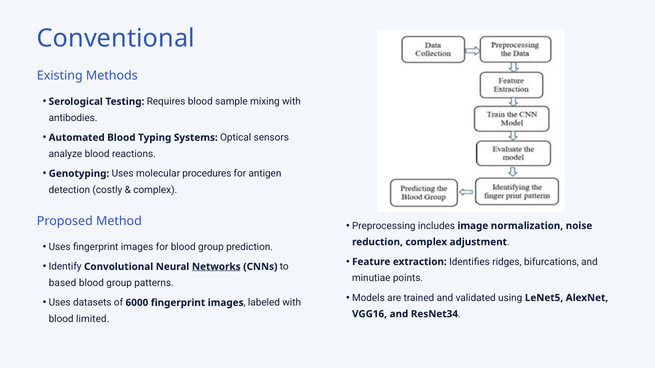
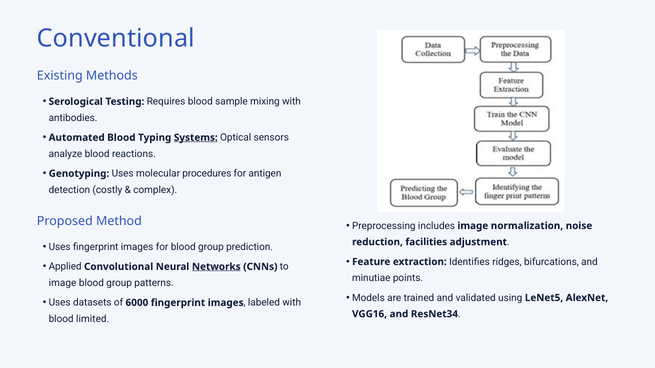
Systems underline: none -> present
reduction complex: complex -> facilities
Identify: Identify -> Applied
based at (63, 283): based -> image
